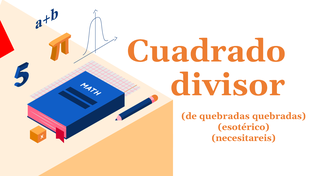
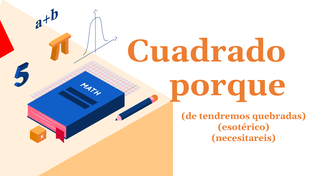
divisor: divisor -> porque
de quebradas: quebradas -> tendremos
